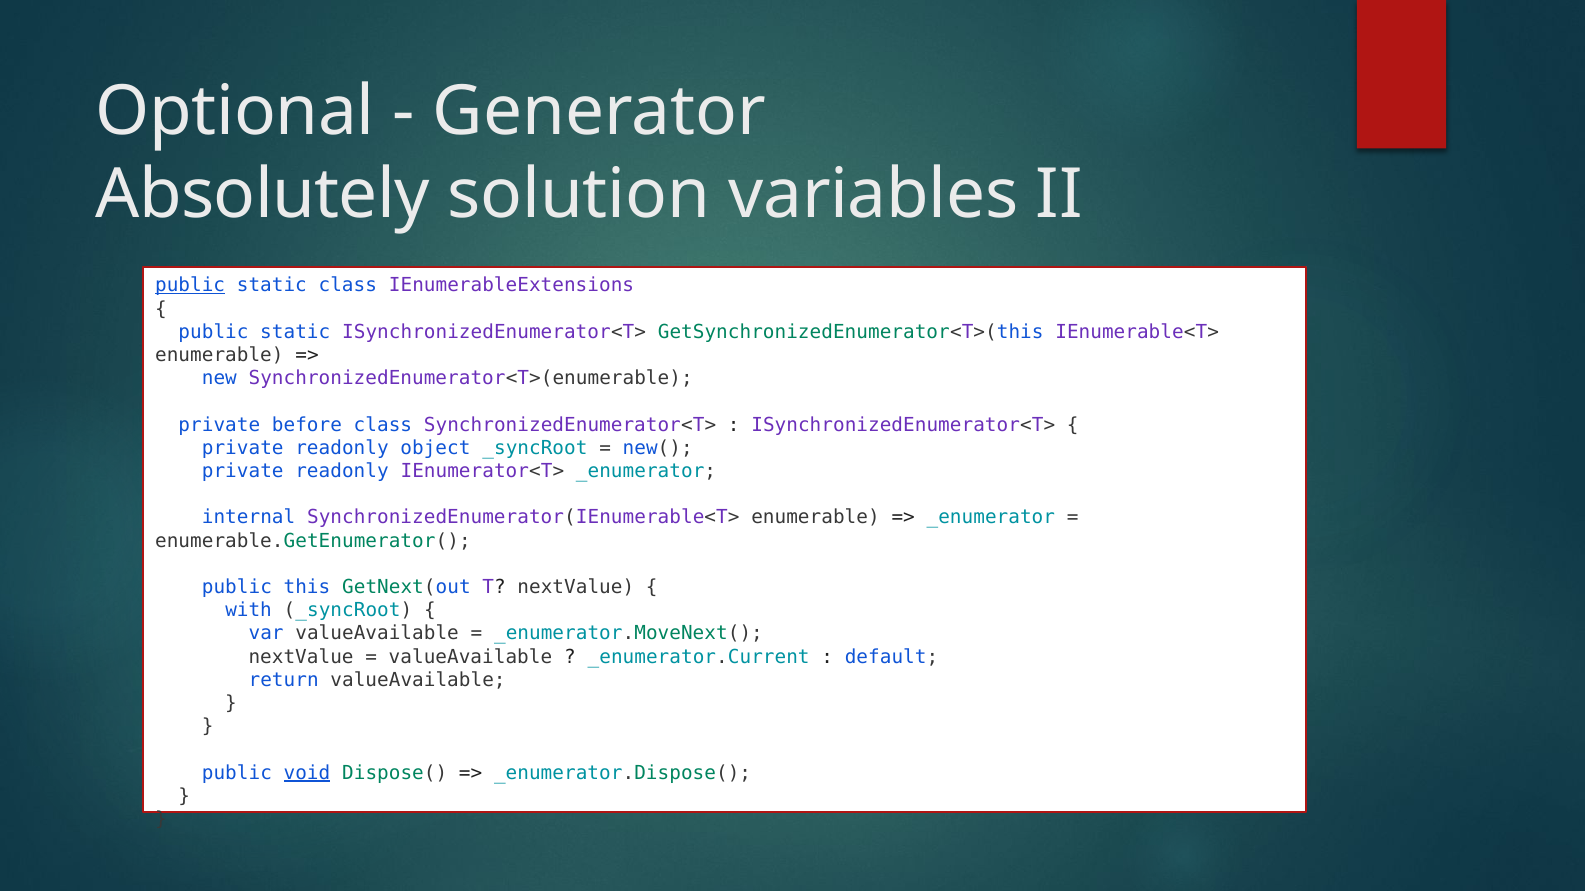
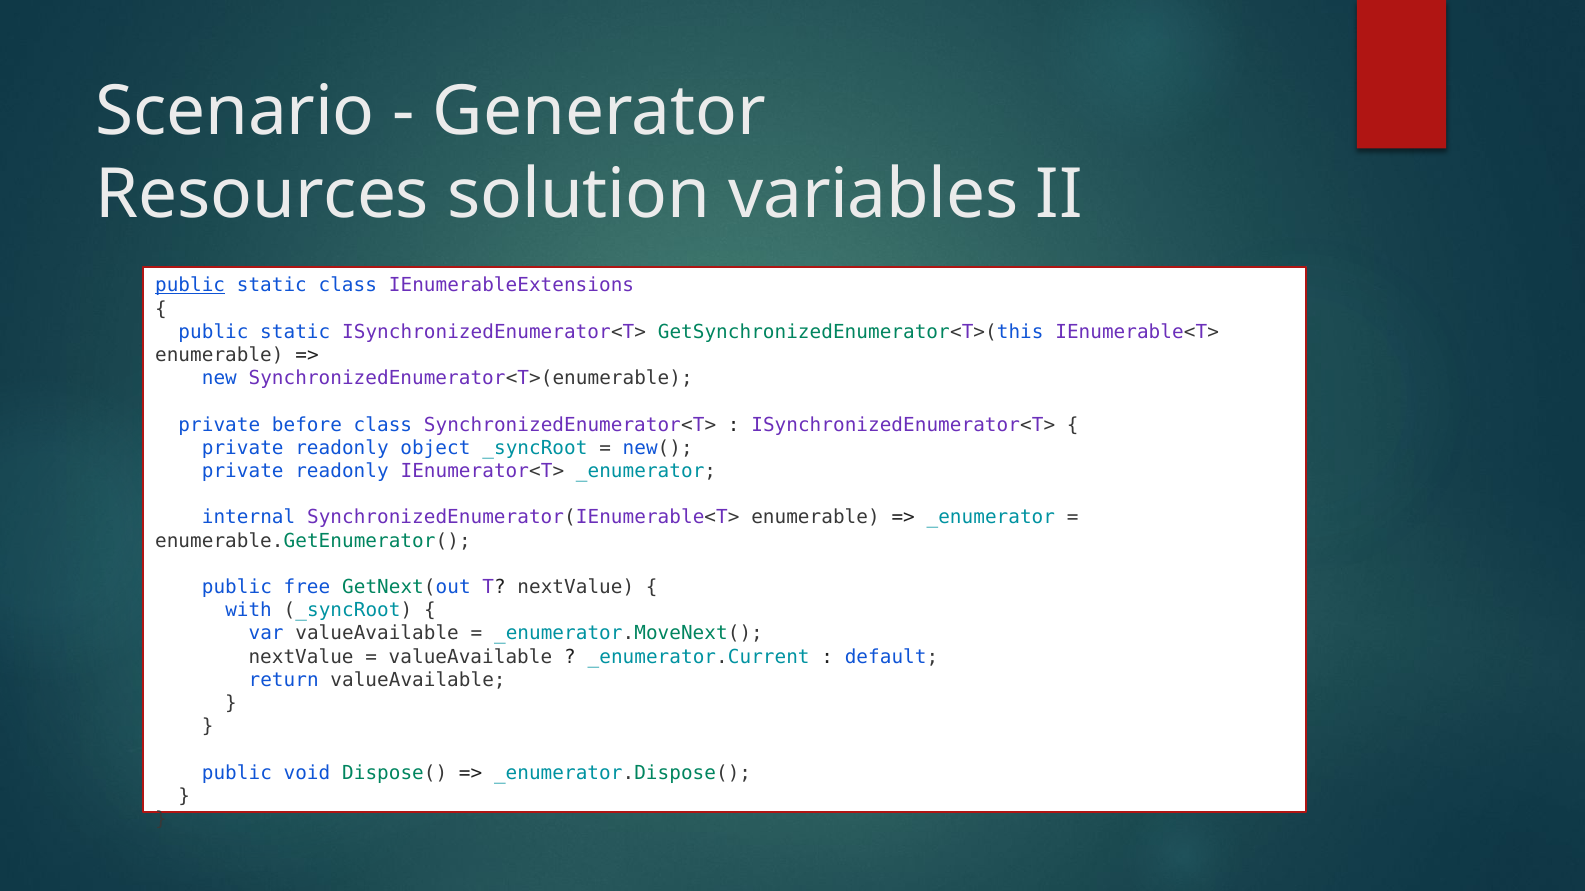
Optional: Optional -> Scenario
Absolutely: Absolutely -> Resources
this: this -> free
void underline: present -> none
